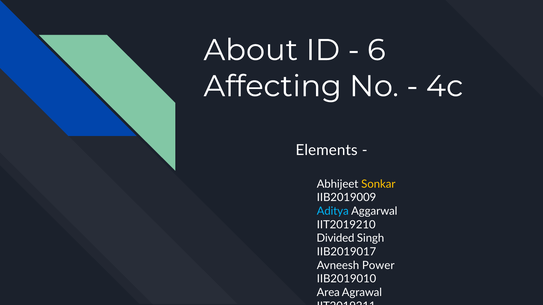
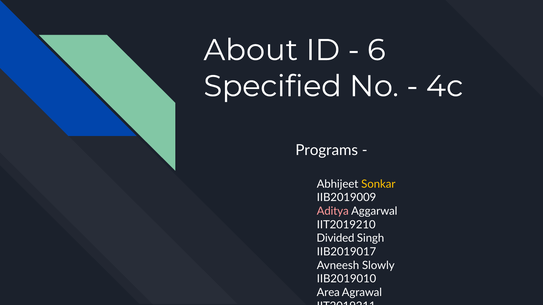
Affecting: Affecting -> Specified
Elements: Elements -> Programs
Aditya colour: light blue -> pink
Power: Power -> Slowly
